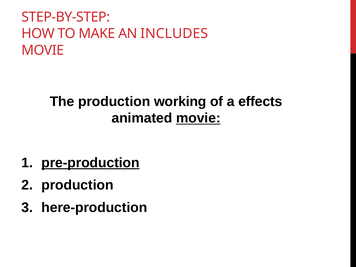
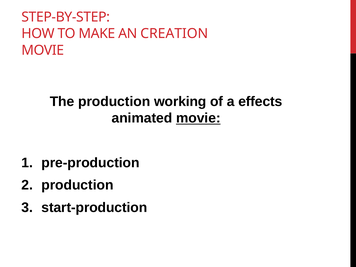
INCLUDES: INCLUDES -> CREATION
pre-production underline: present -> none
here-production: here-production -> start-production
